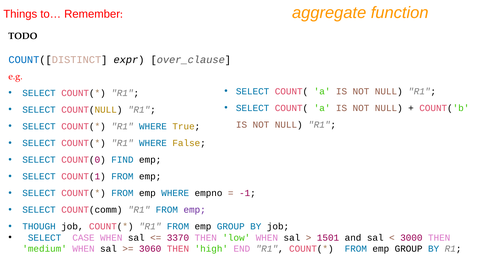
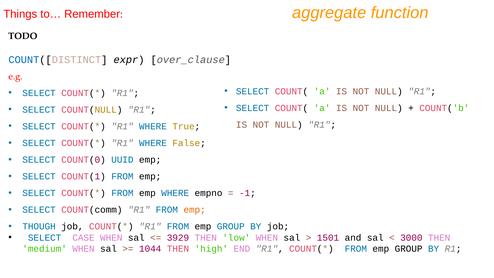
FIND: FIND -> UUID
emp at (195, 210) colour: purple -> orange
3370: 3370 -> 3929
3060: 3060 -> 1044
